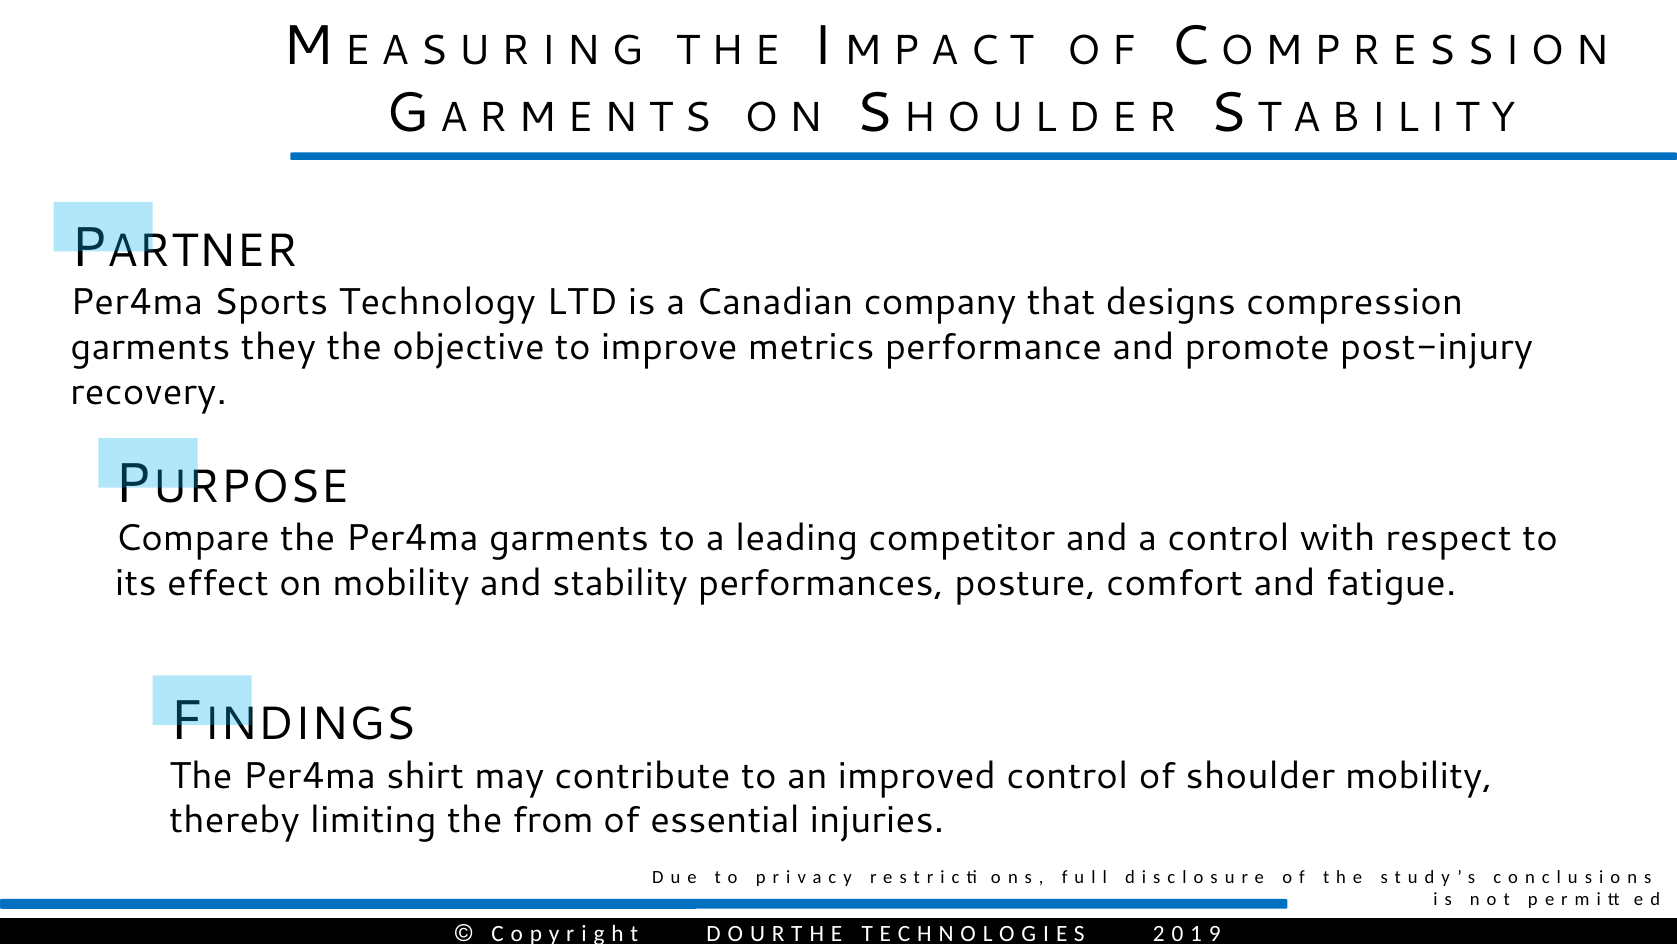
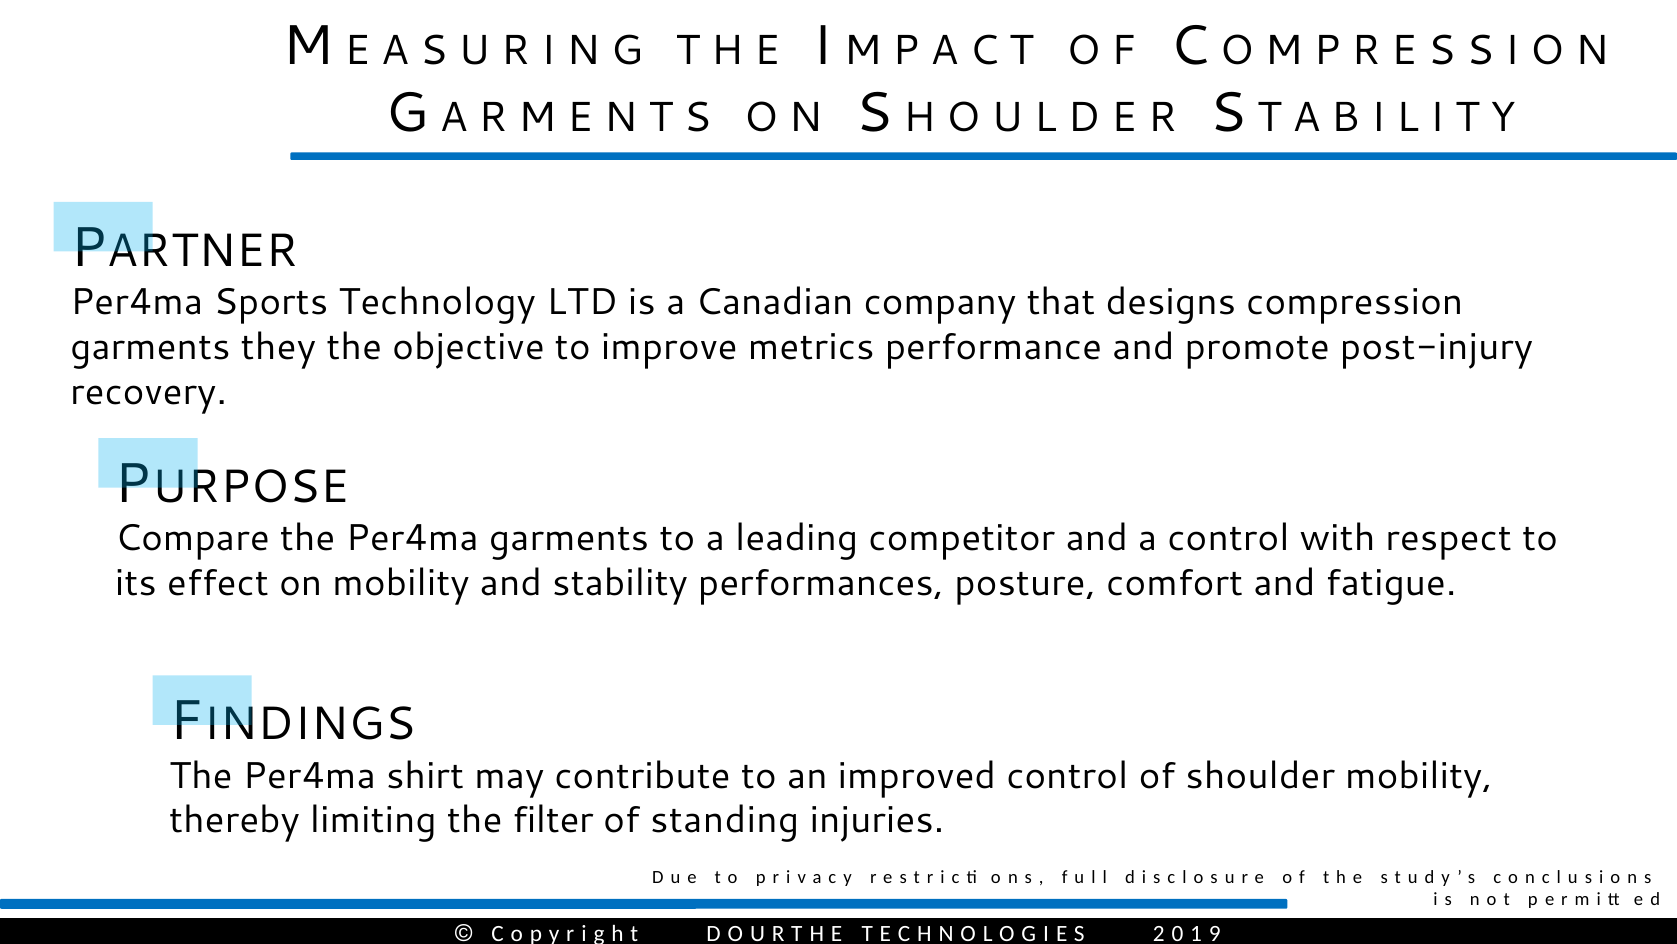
from: from -> filter
essential: essential -> standing
